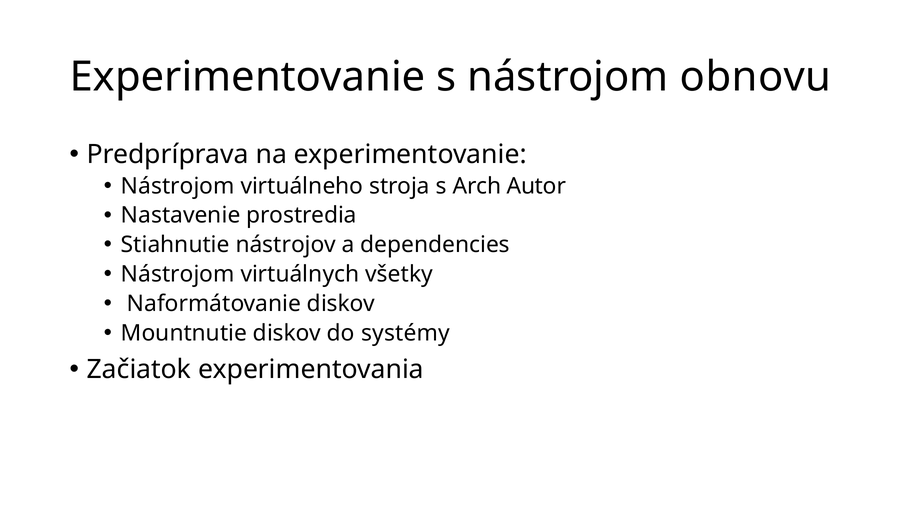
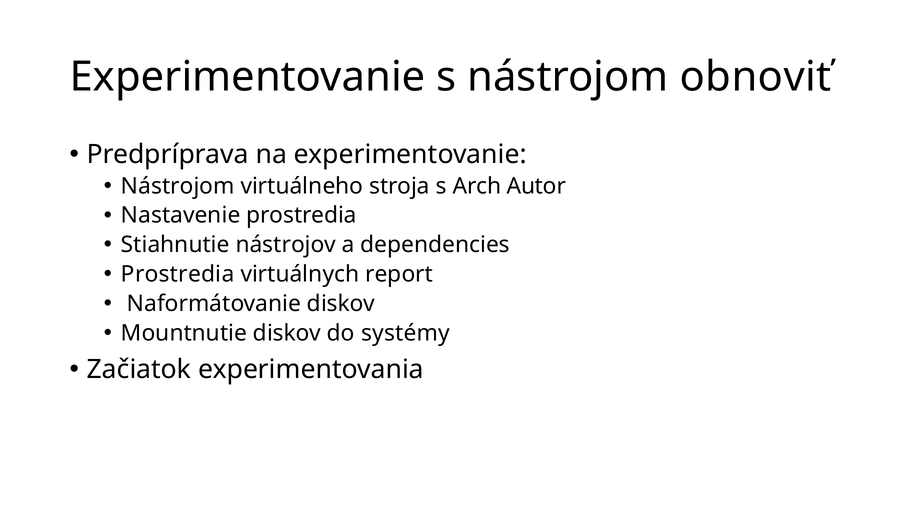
obnovu: obnovu -> obnoviť
Nástrojom at (178, 274): Nástrojom -> Prostredia
všetky: všetky -> report
